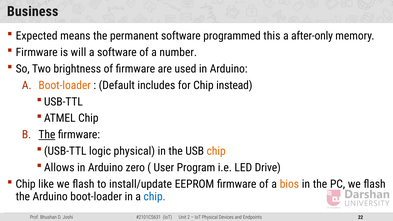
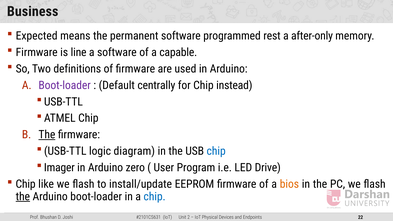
this: this -> rest
will: will -> line
number: number -> capable
brightness: brightness -> definitions
Boot-loader at (65, 85) colour: orange -> purple
includes: includes -> centrally
logic physical: physical -> diagram
chip at (216, 151) colour: orange -> blue
Allows: Allows -> Imager
the at (23, 197) underline: none -> present
